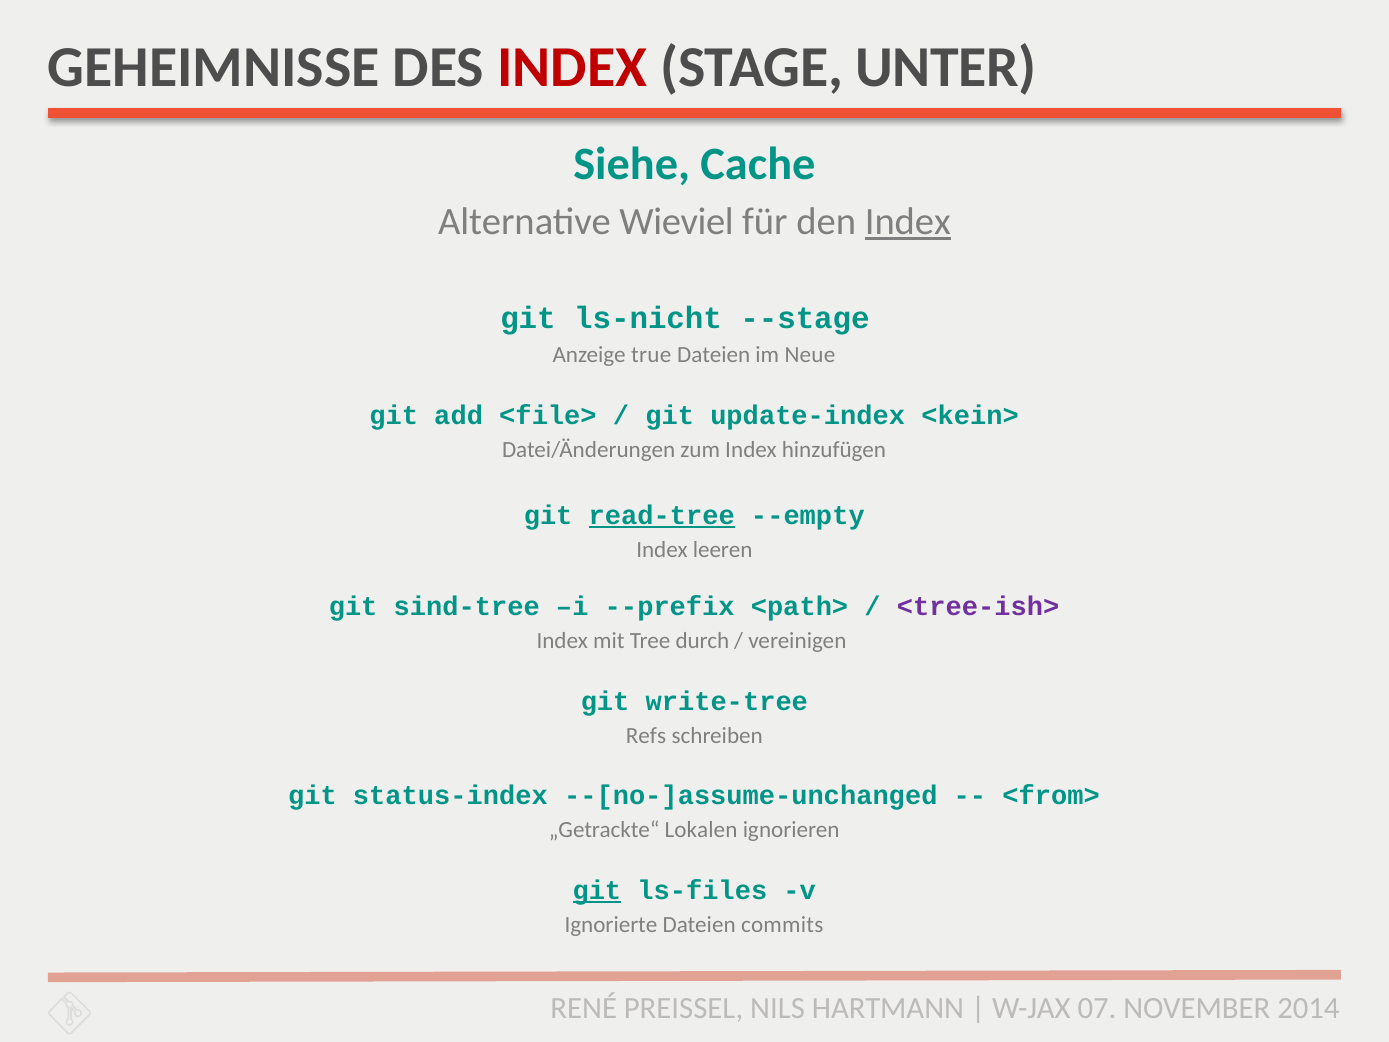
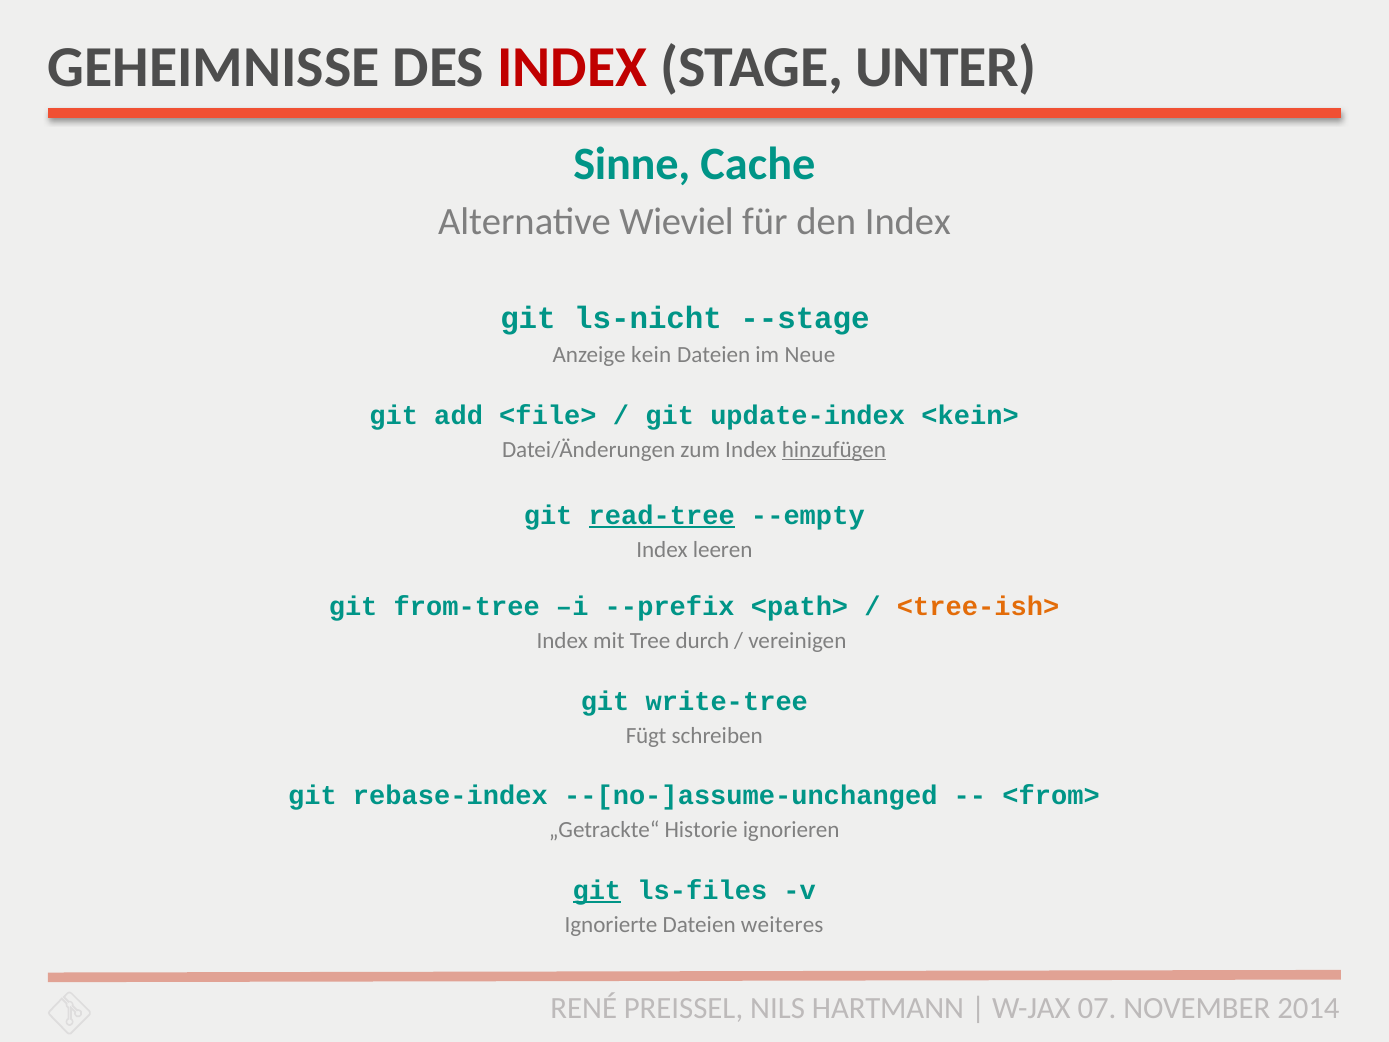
Siehe: Siehe -> Sinne
Index at (908, 222) underline: present -> none
true: true -> kein
hinzufügen underline: none -> present
sind-tree: sind-tree -> from-tree
<tree-ish> colour: purple -> orange
Refs: Refs -> Fügt
status-index: status-index -> rebase-index
Lokalen: Lokalen -> Historie
commits: commits -> weiteres
